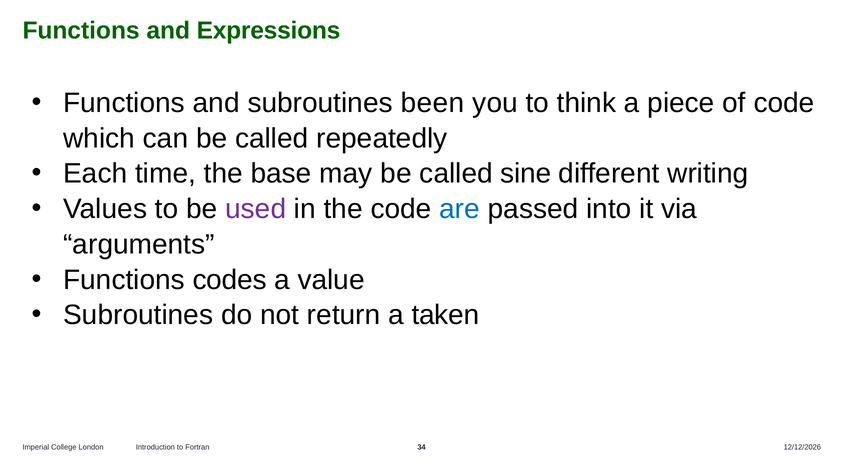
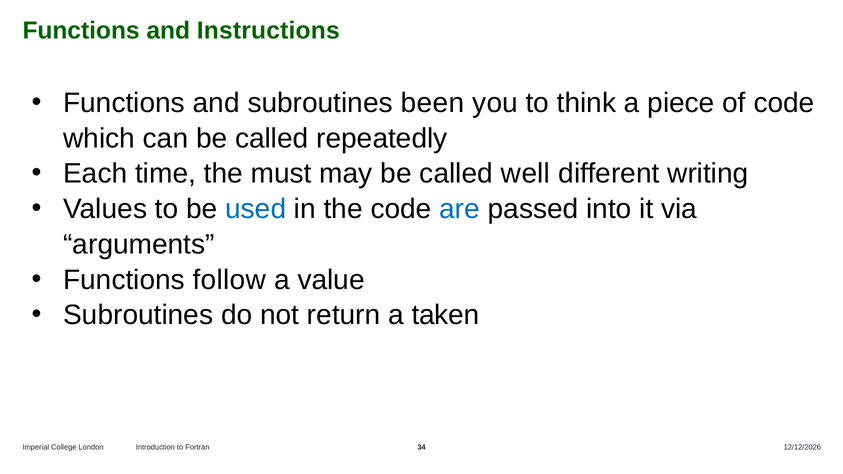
Expressions: Expressions -> Instructions
base: base -> must
sine: sine -> well
used colour: purple -> blue
codes: codes -> follow
